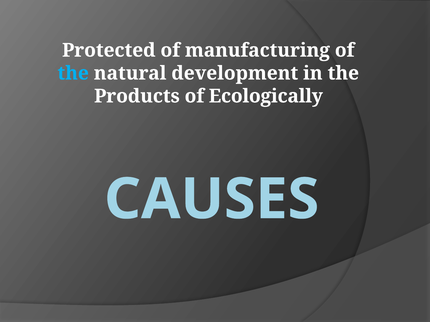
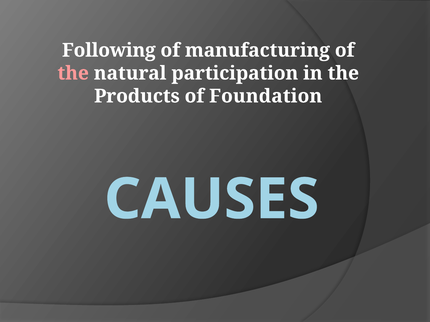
Protected: Protected -> Following
the at (73, 73) colour: light blue -> pink
development: development -> participation
Ecologically: Ecologically -> Foundation
